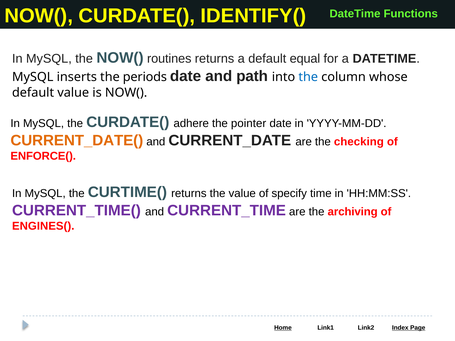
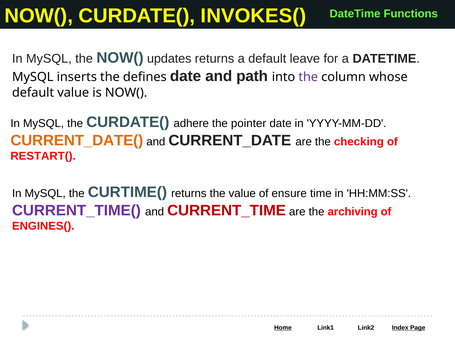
IDENTIFY(: IDENTIFY( -> INVOKES(
routines: routines -> updates
equal: equal -> leave
periods: periods -> defines
the at (308, 77) colour: blue -> purple
ENFORCE(: ENFORCE( -> RESTART(
specify: specify -> ensure
CURRENT_TIME colour: purple -> red
